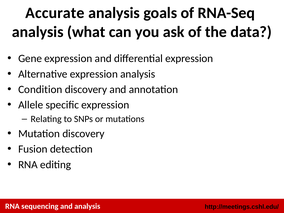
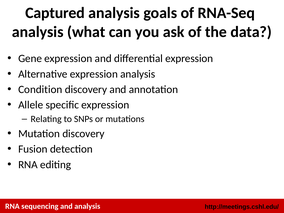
Accurate: Accurate -> Captured
